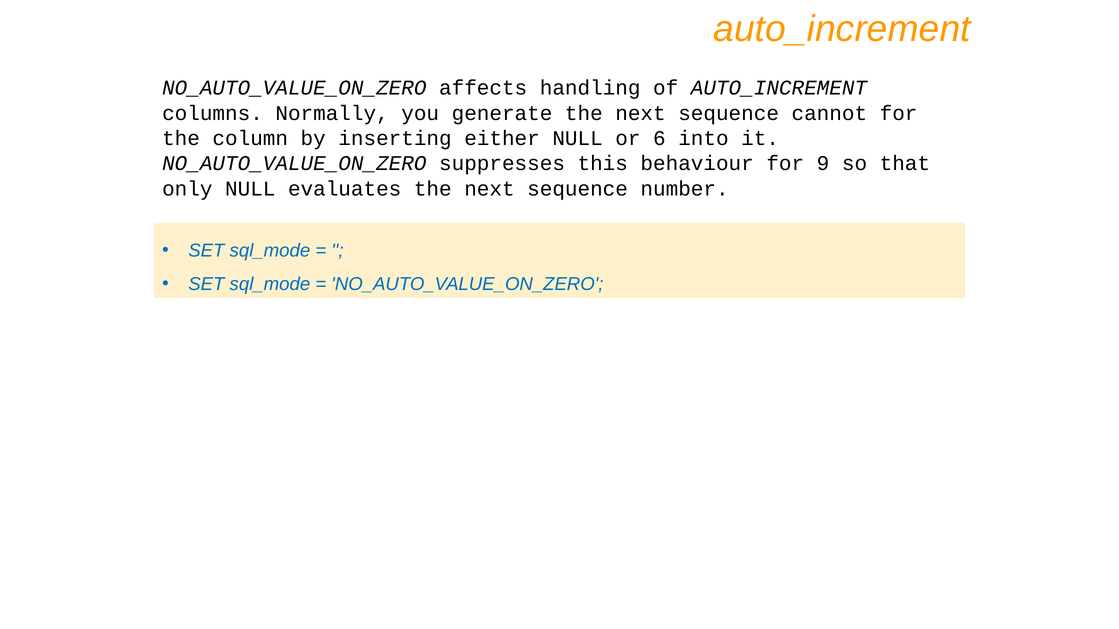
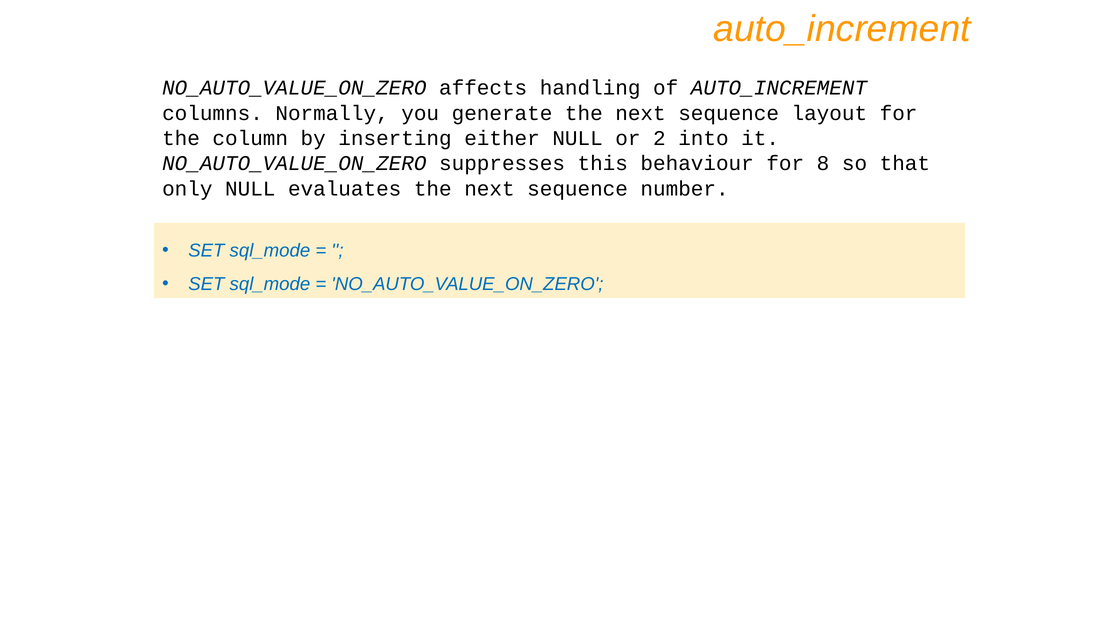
cannot: cannot -> layout
6: 6 -> 2
9: 9 -> 8
